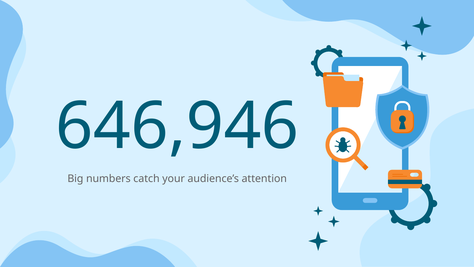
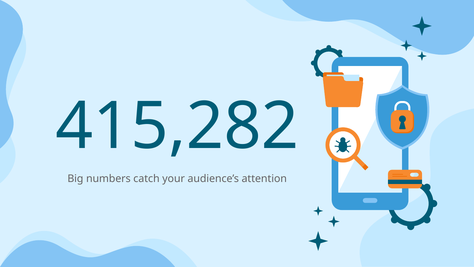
646,946: 646,946 -> 415,282
